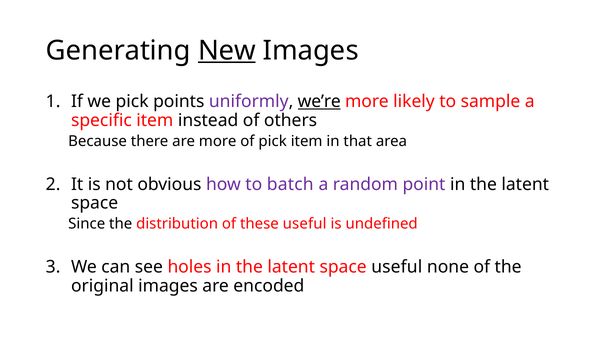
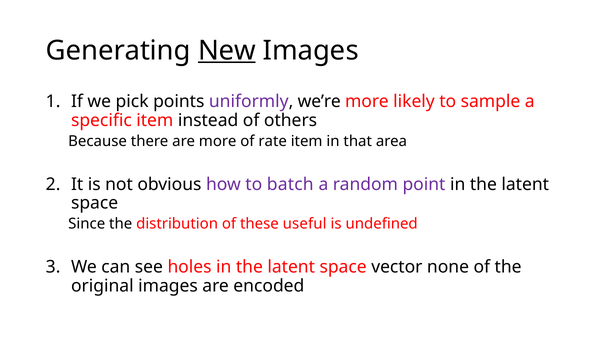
we’re underline: present -> none
of pick: pick -> rate
space useful: useful -> vector
